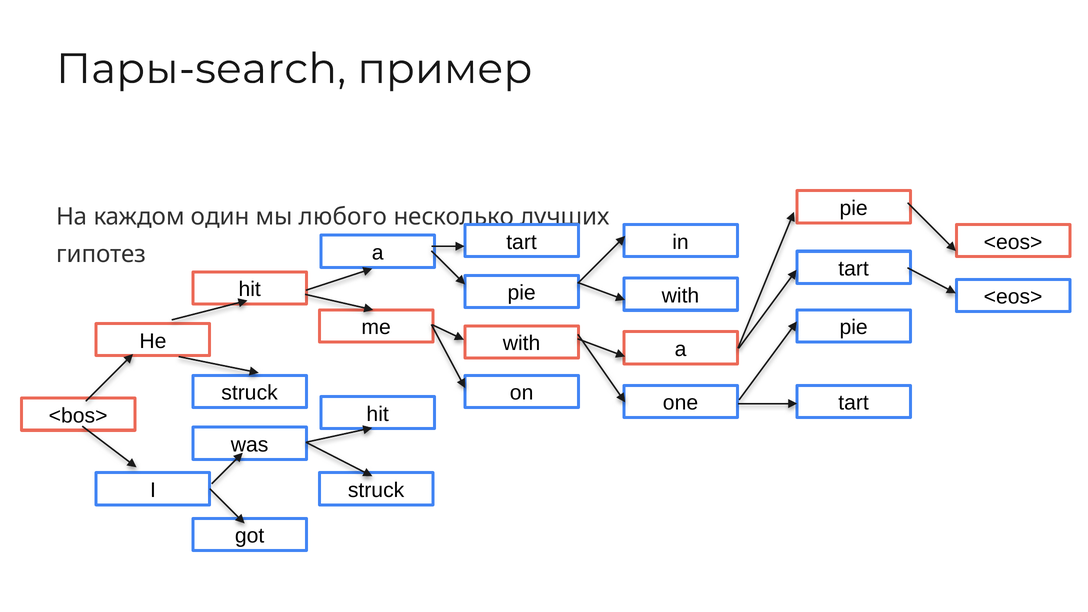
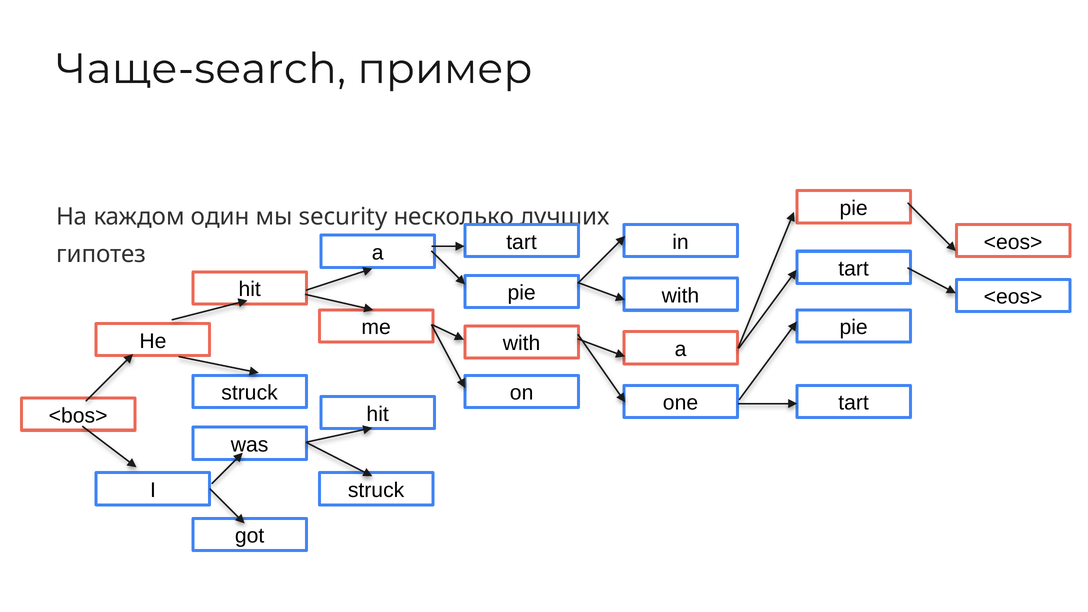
Пары-search: Пары-search -> Чаще-search
любого: любого -> security
